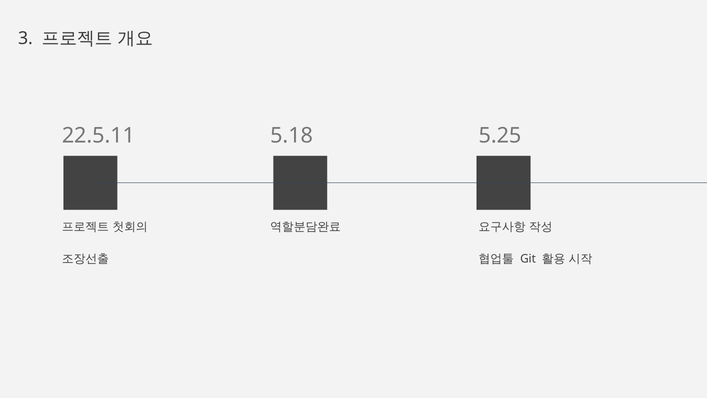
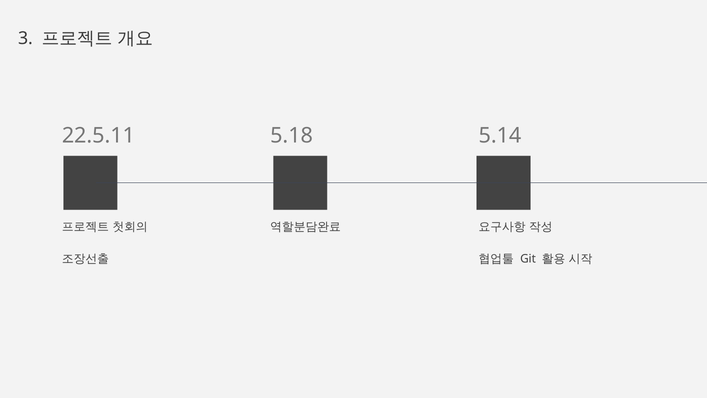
5.25: 5.25 -> 5.14
